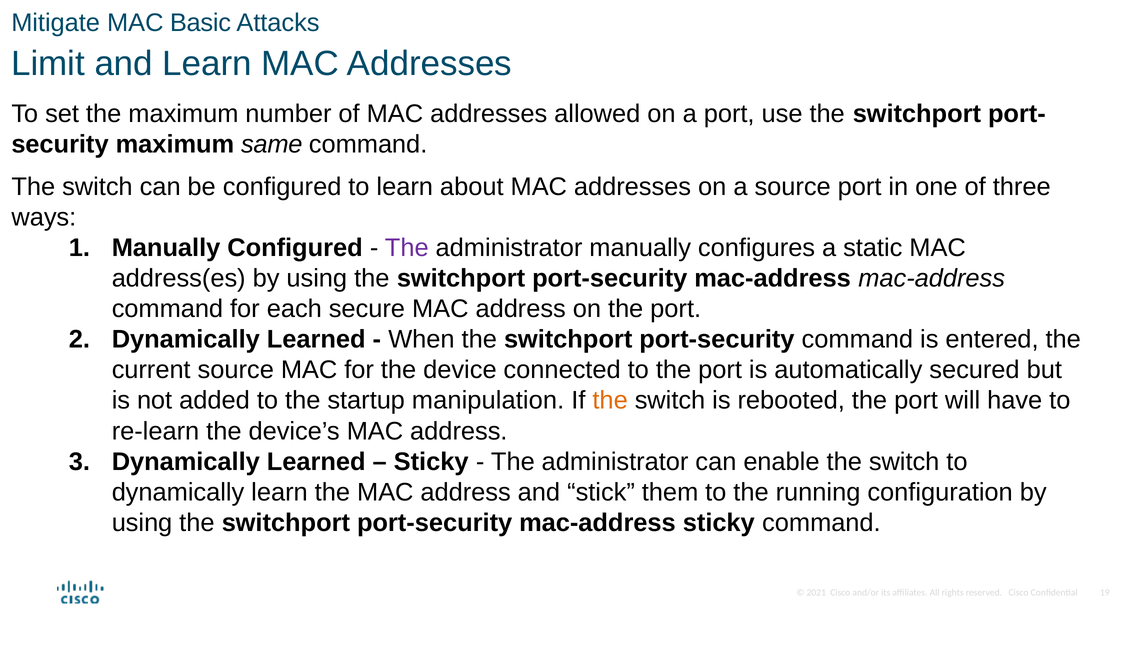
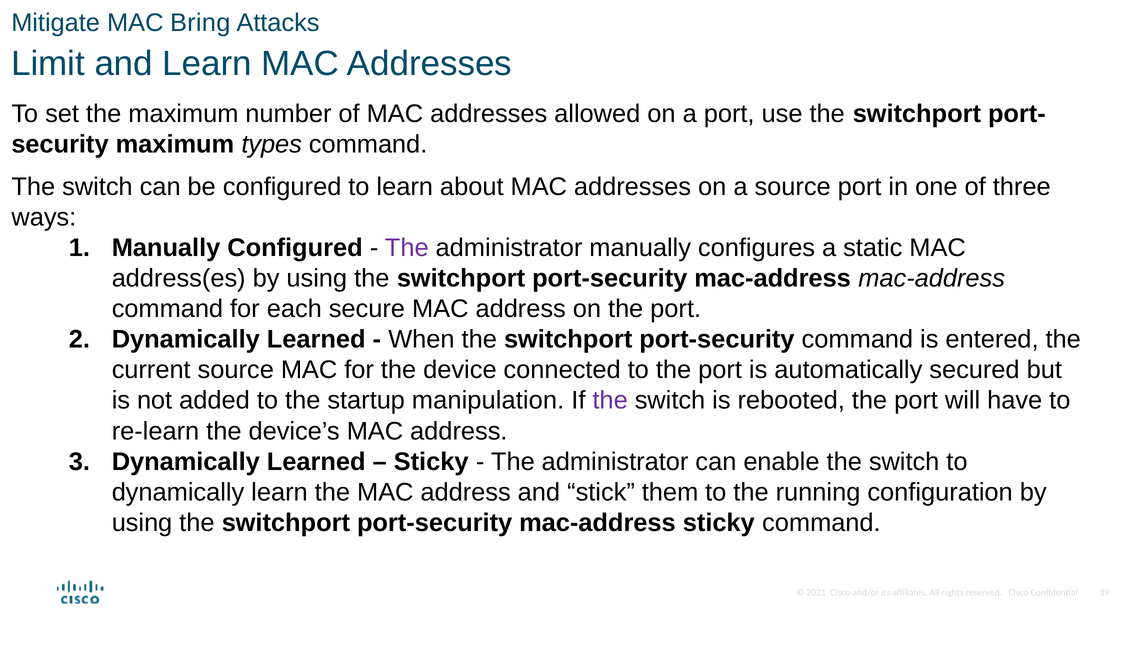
Basic: Basic -> Bring
same: same -> types
the at (610, 400) colour: orange -> purple
